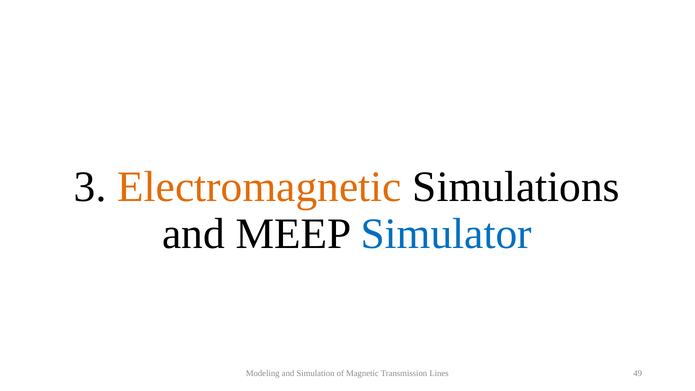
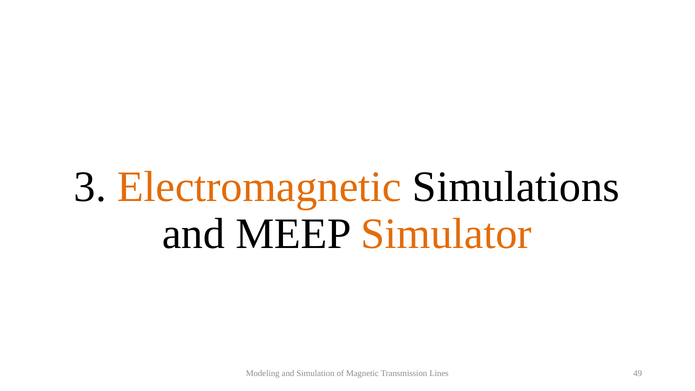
Simulator colour: blue -> orange
